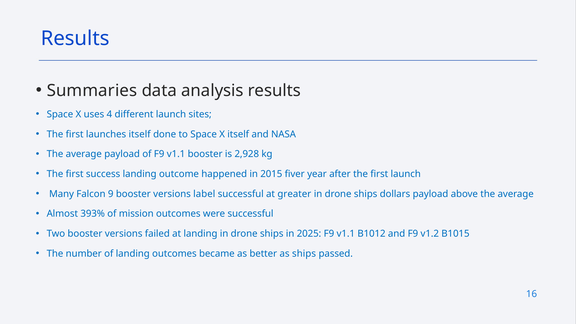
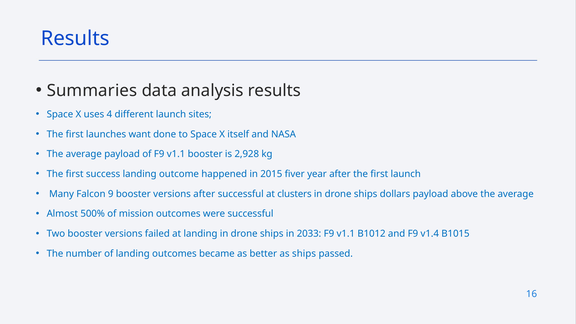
launches itself: itself -> want
versions label: label -> after
greater: greater -> clusters
393%: 393% -> 500%
2025: 2025 -> 2033
v1.2: v1.2 -> v1.4
